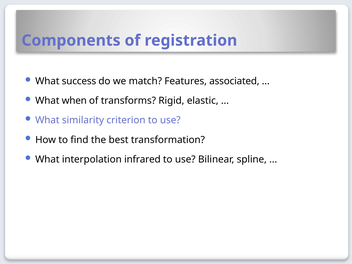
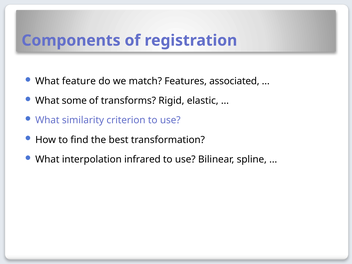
success: success -> feature
when: when -> some
